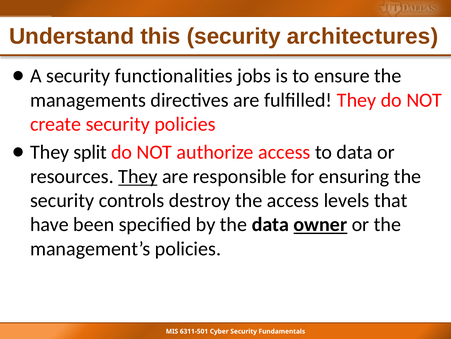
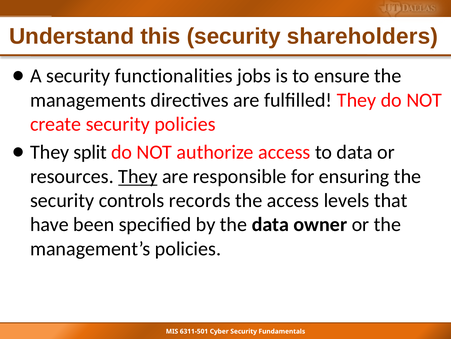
architectures: architectures -> shareholders
destroy: destroy -> records
owner underline: present -> none
